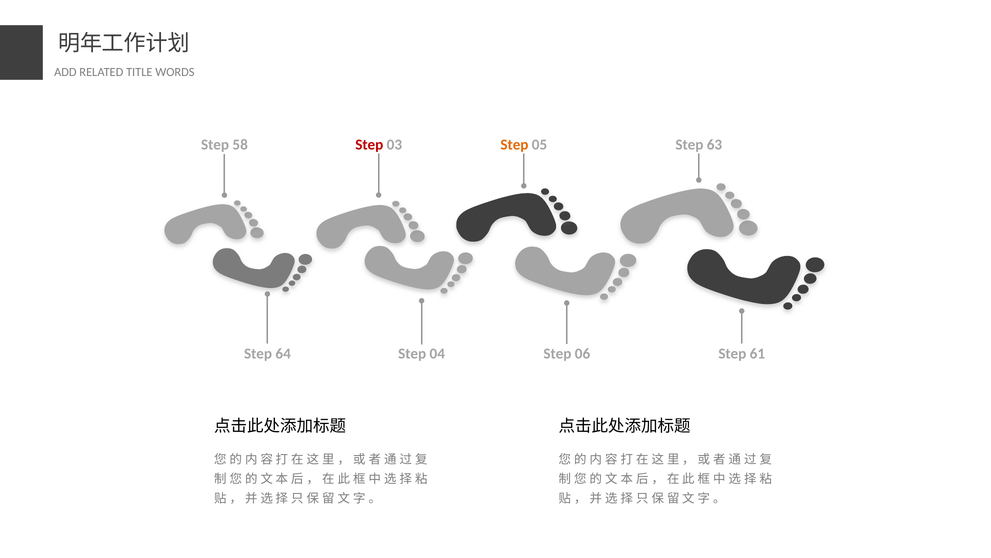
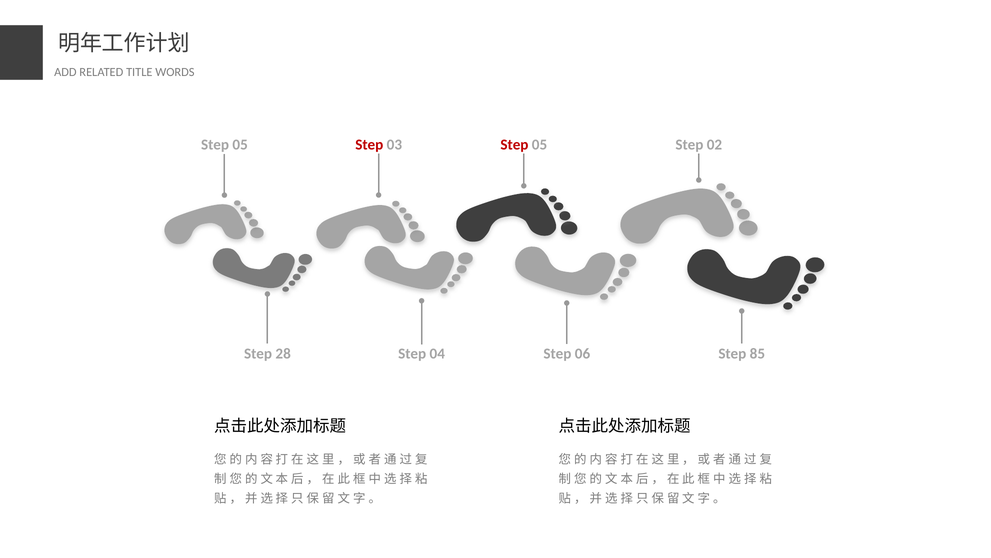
Step at (514, 144) colour: orange -> red
63: 63 -> 02
58 at (240, 145): 58 -> 05
64: 64 -> 28
61: 61 -> 85
